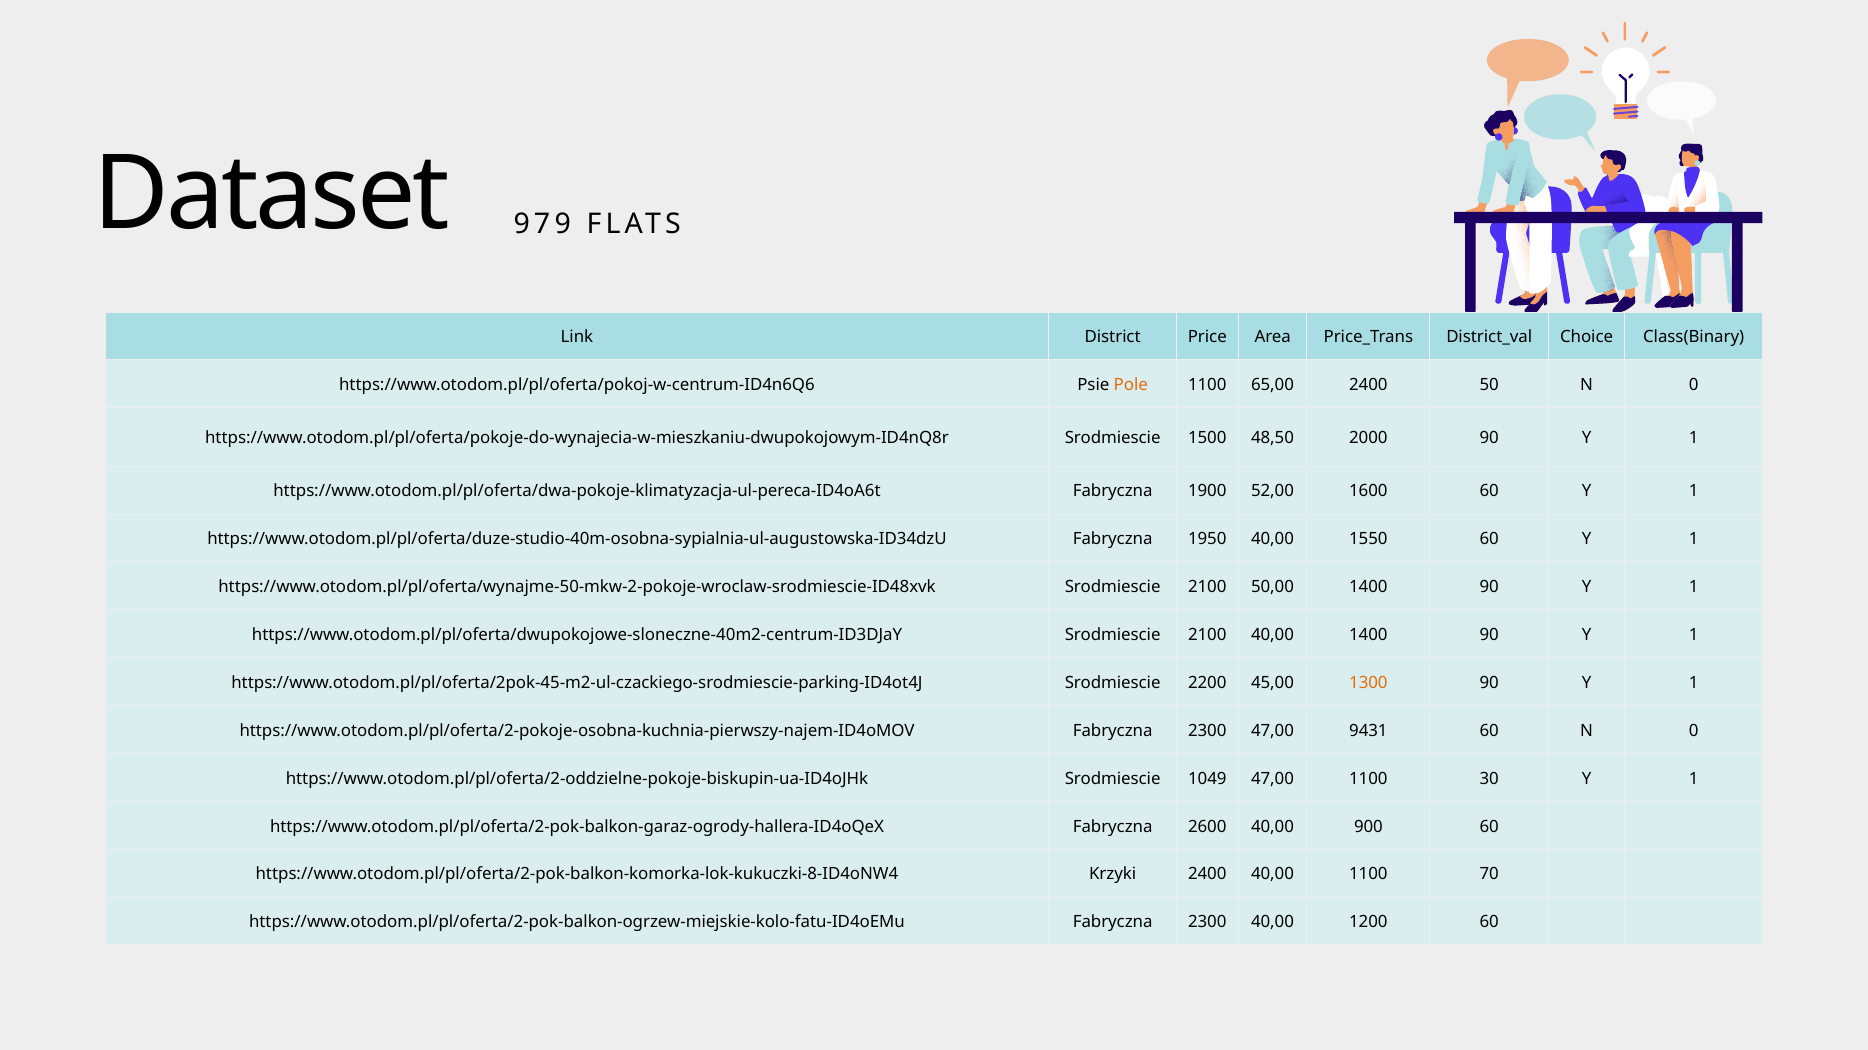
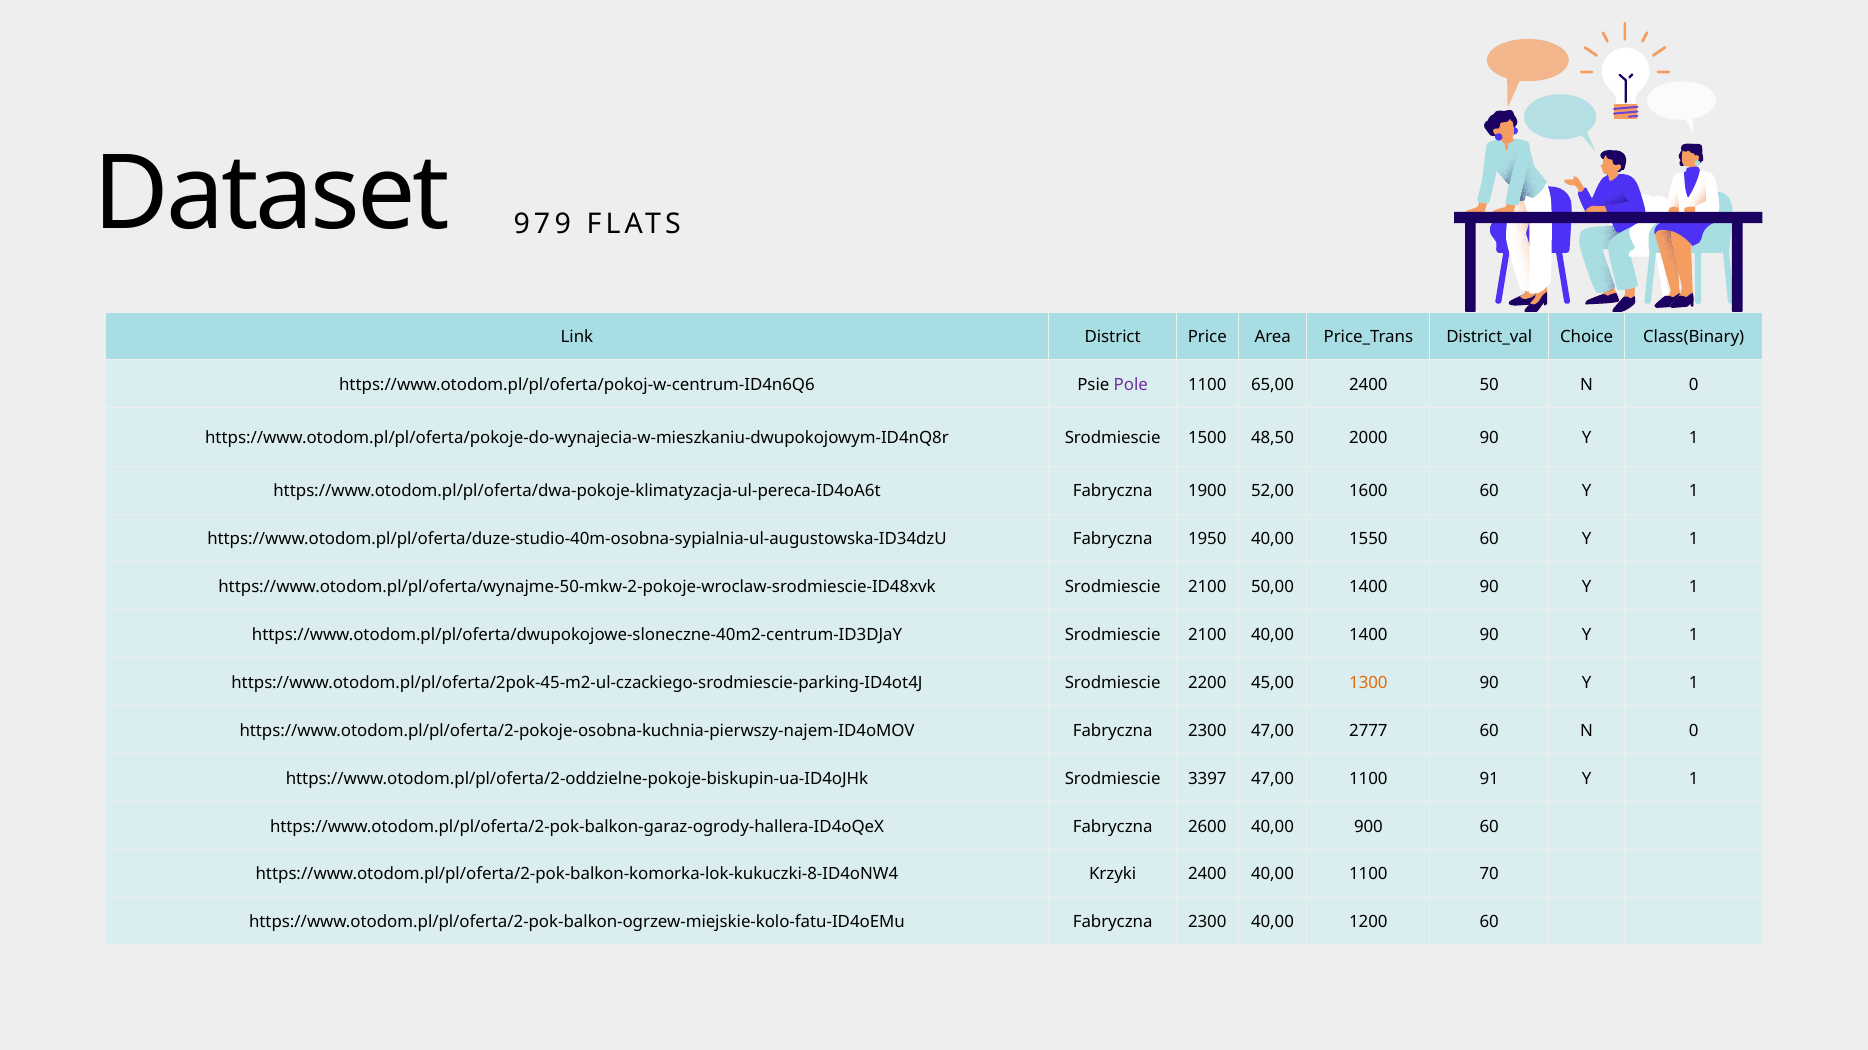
Pole colour: orange -> purple
9431: 9431 -> 2777
1049: 1049 -> 3397
30: 30 -> 91
